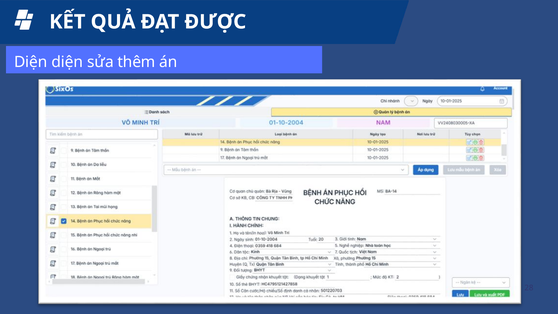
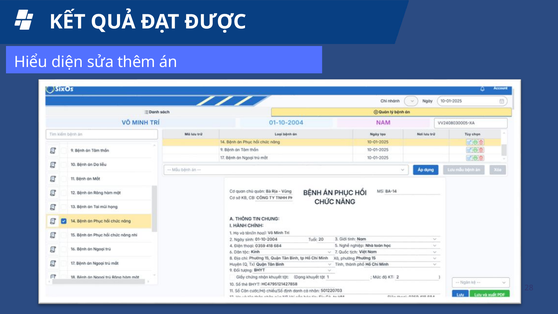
Diện at (31, 62): Diện -> Hiểu
